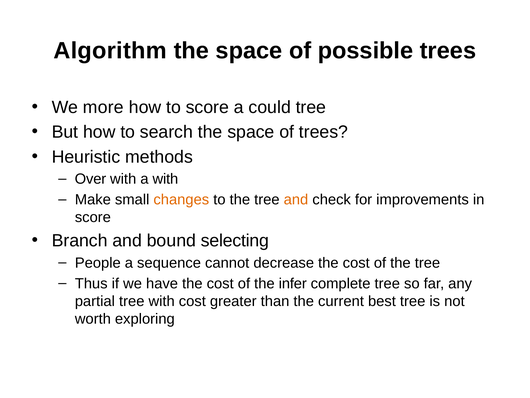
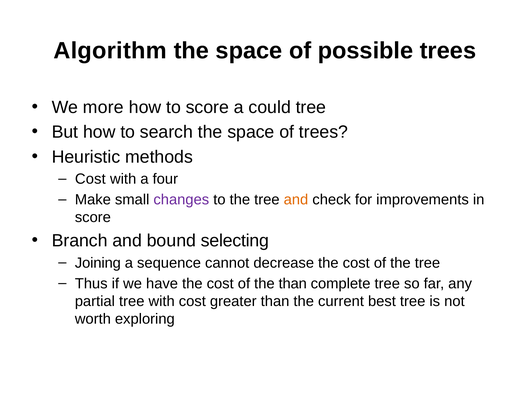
Over at (90, 179): Over -> Cost
a with: with -> four
changes colour: orange -> purple
People: People -> Joining
the infer: infer -> than
